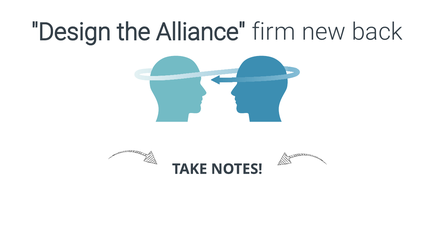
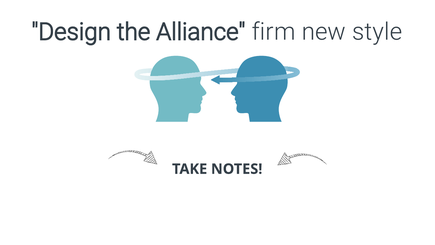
back: back -> style
